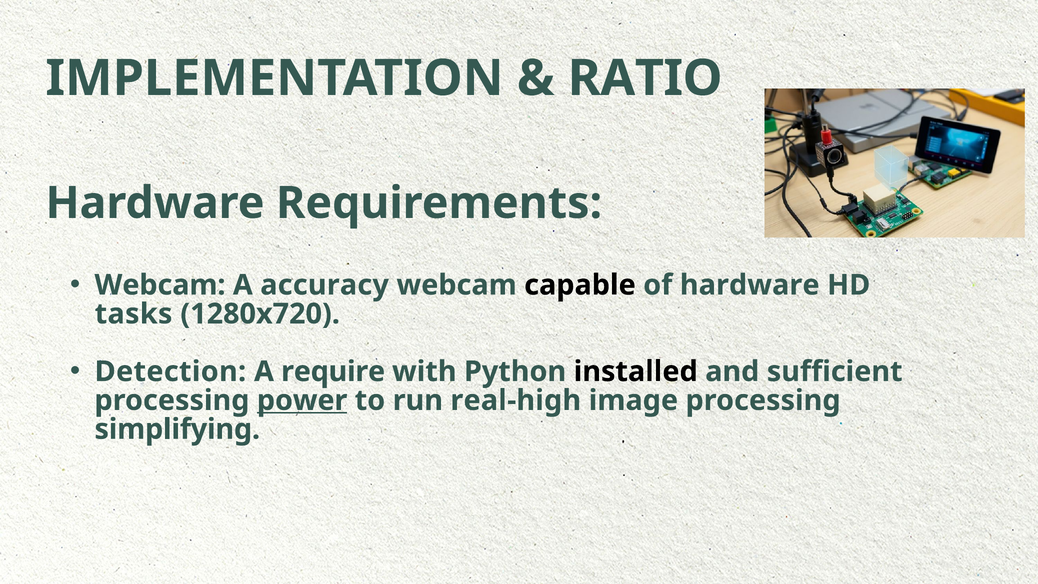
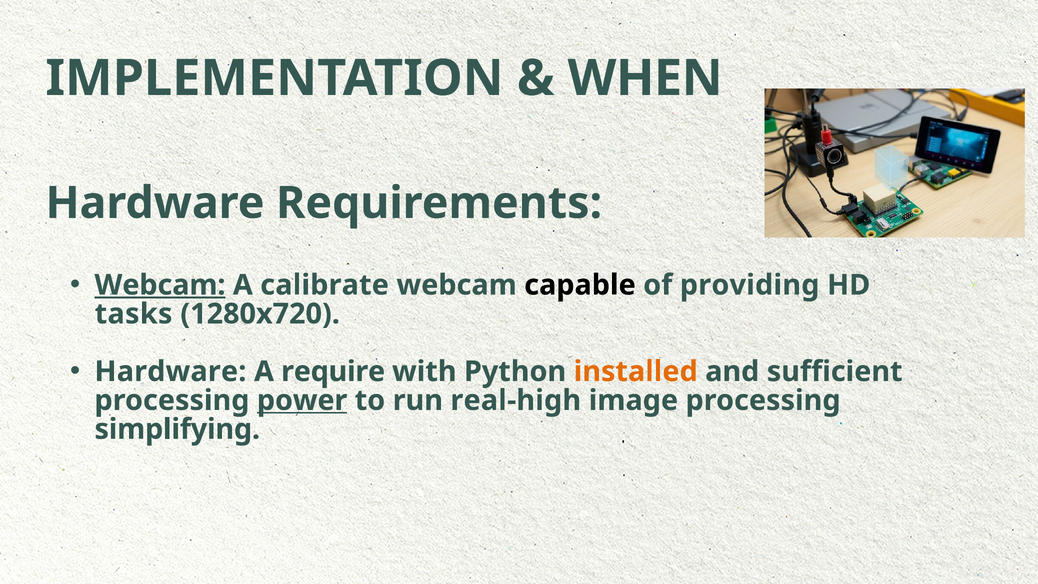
RATIO: RATIO -> WHEN
Webcam at (160, 285) underline: none -> present
accuracy: accuracy -> calibrate
of hardware: hardware -> providing
Detection at (170, 372): Detection -> Hardware
installed colour: black -> orange
